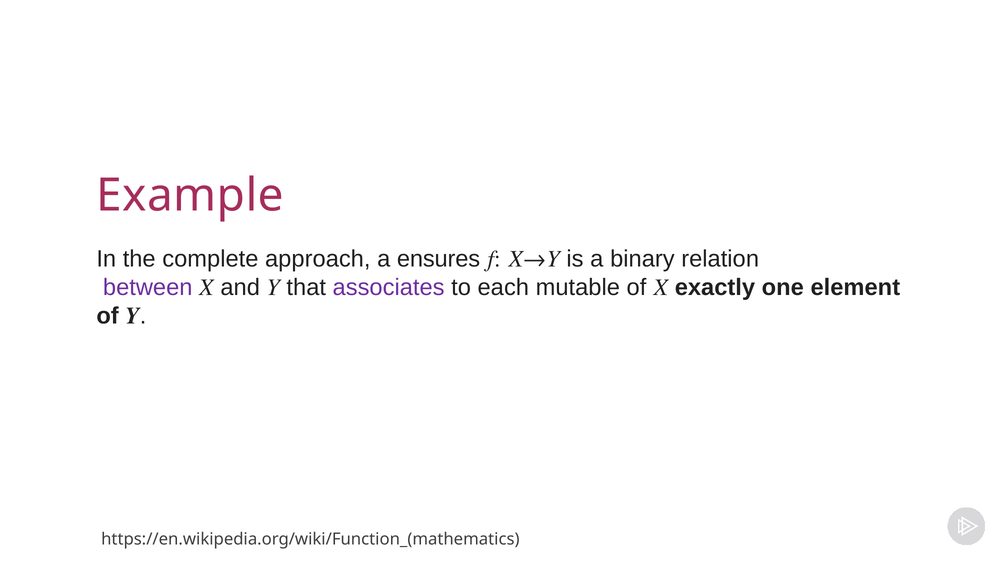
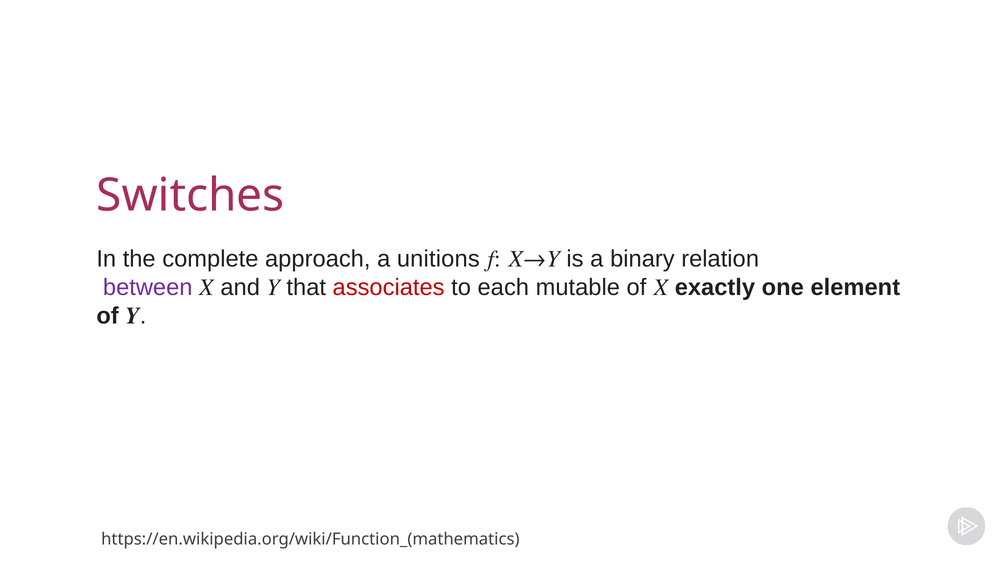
Example: Example -> Switches
ensures: ensures -> unitions
associates colour: purple -> red
